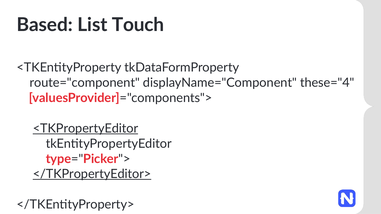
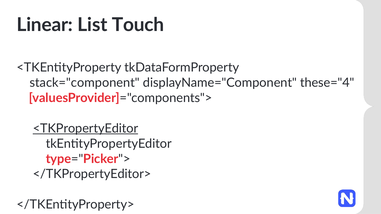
Based: Based -> Linear
route="component: route="component -> stack="component
</TKPropertyEditor> underline: present -> none
